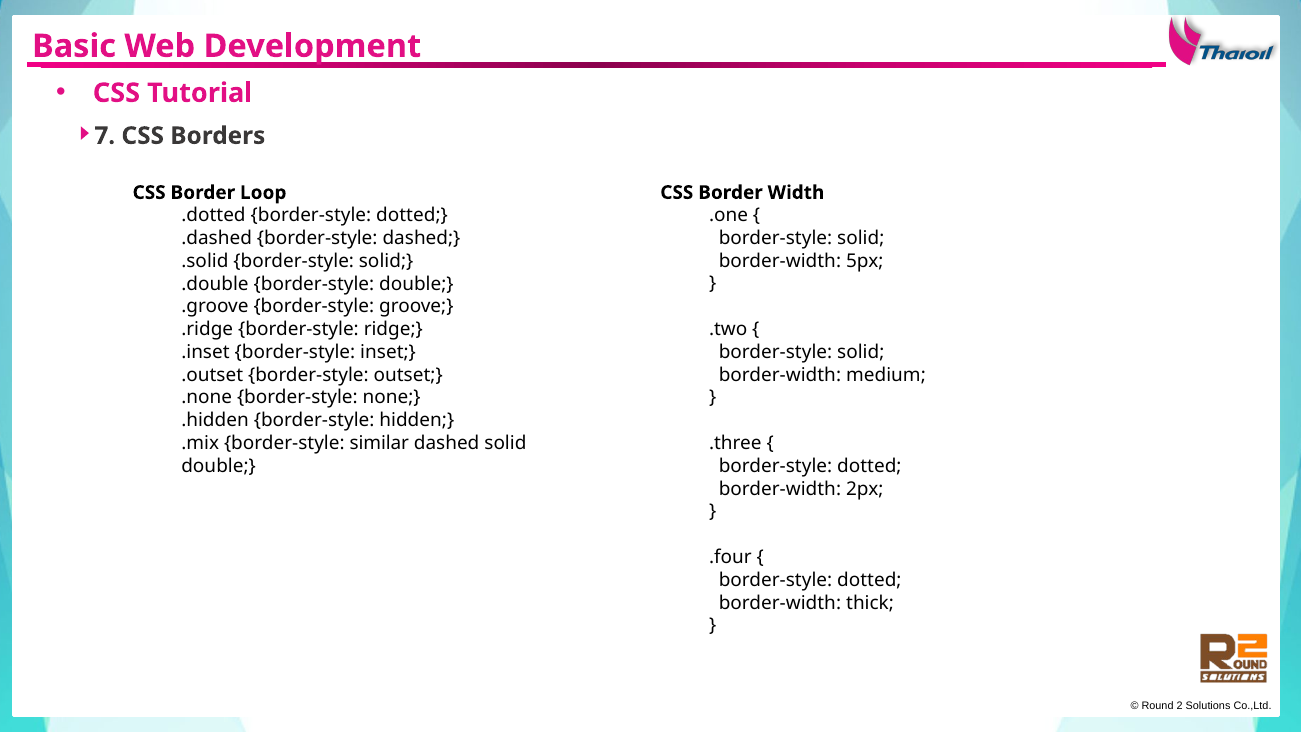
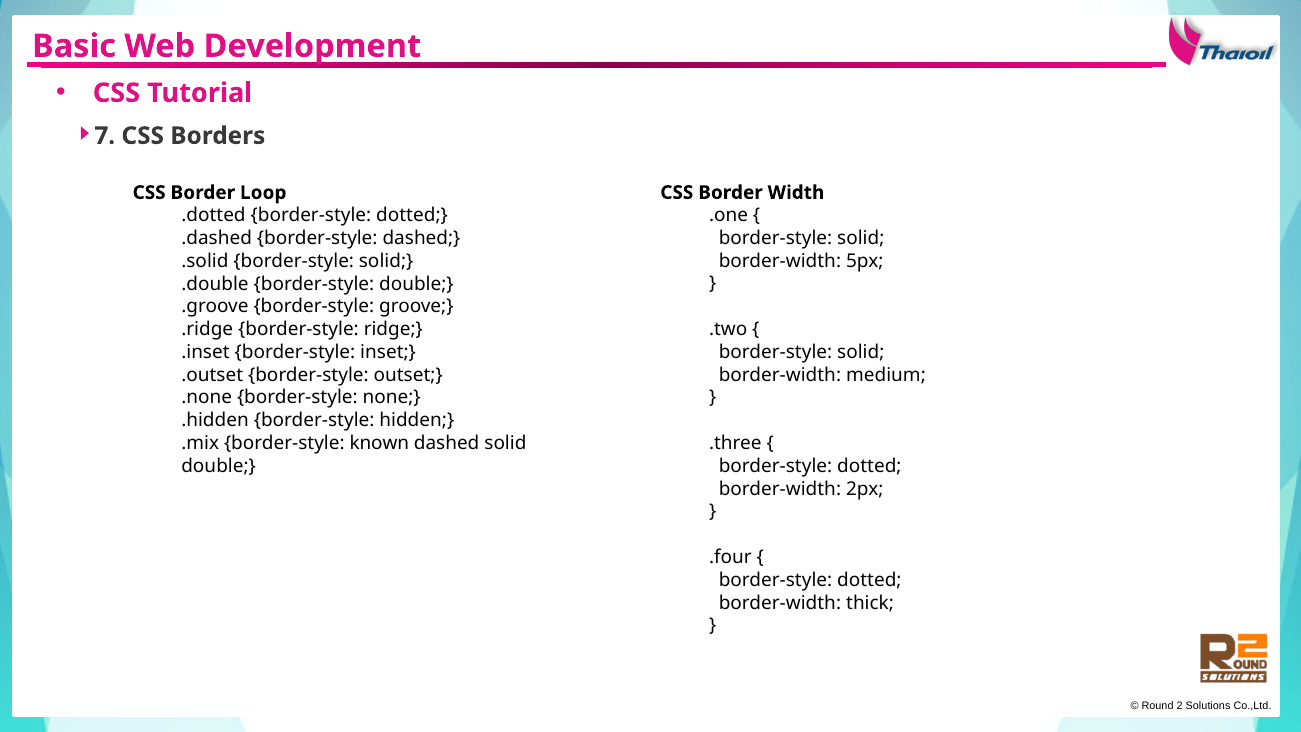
similar: similar -> known
